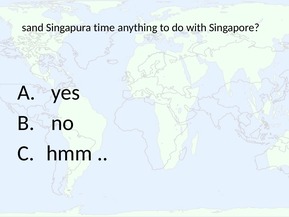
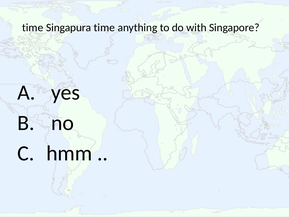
sand at (33, 28): sand -> time
